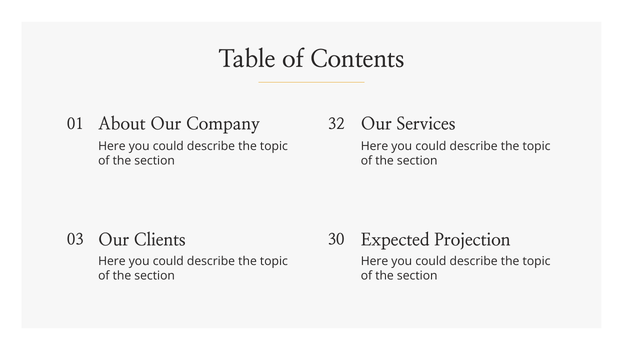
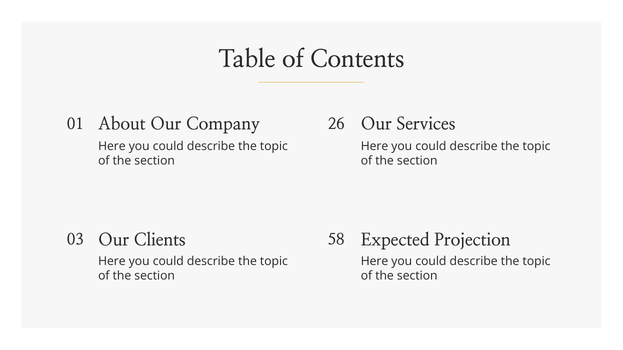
32: 32 -> 26
30: 30 -> 58
